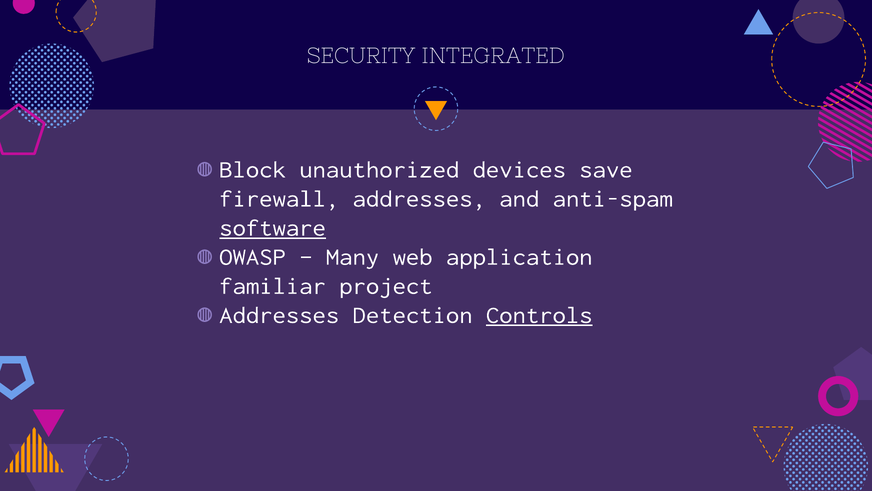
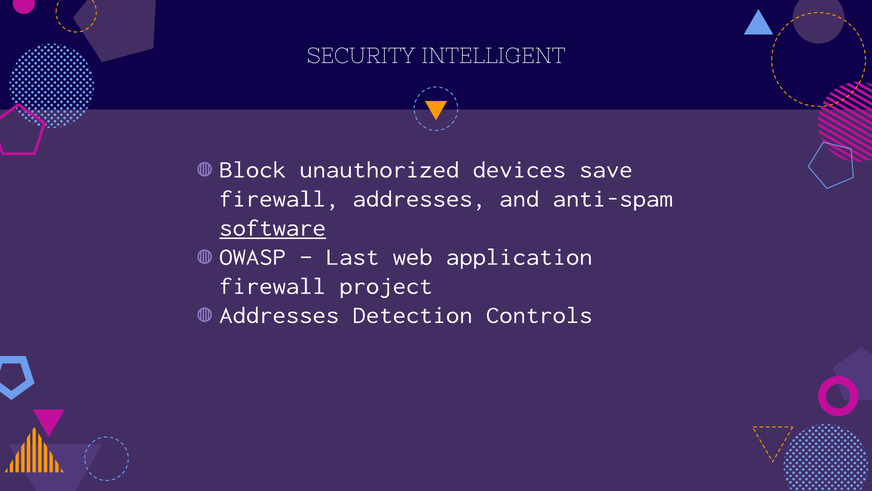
INTEGRATED: INTEGRATED -> INTELLIGENT
Many: Many -> Last
familiar at (273, 286): familiar -> firewall
Controls underline: present -> none
